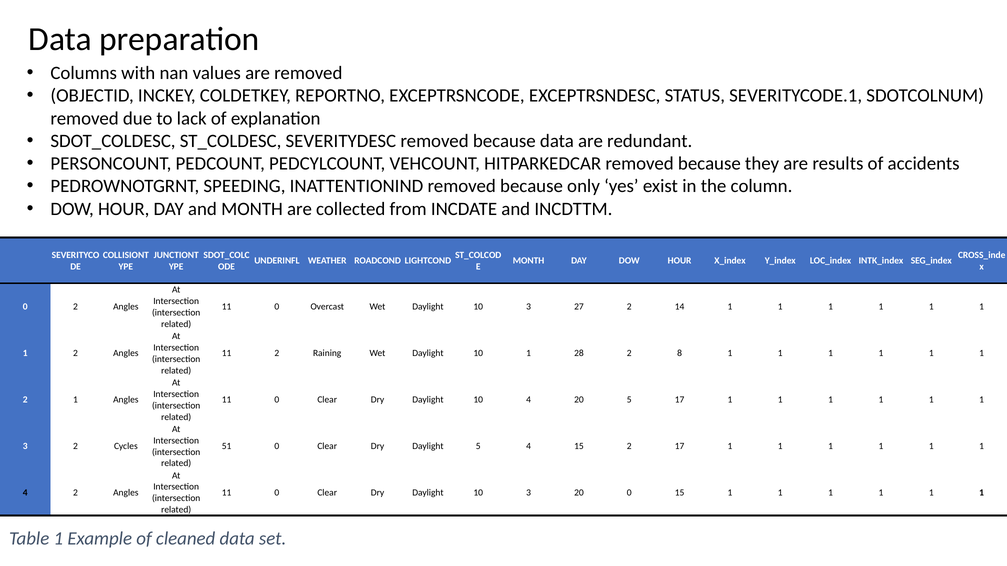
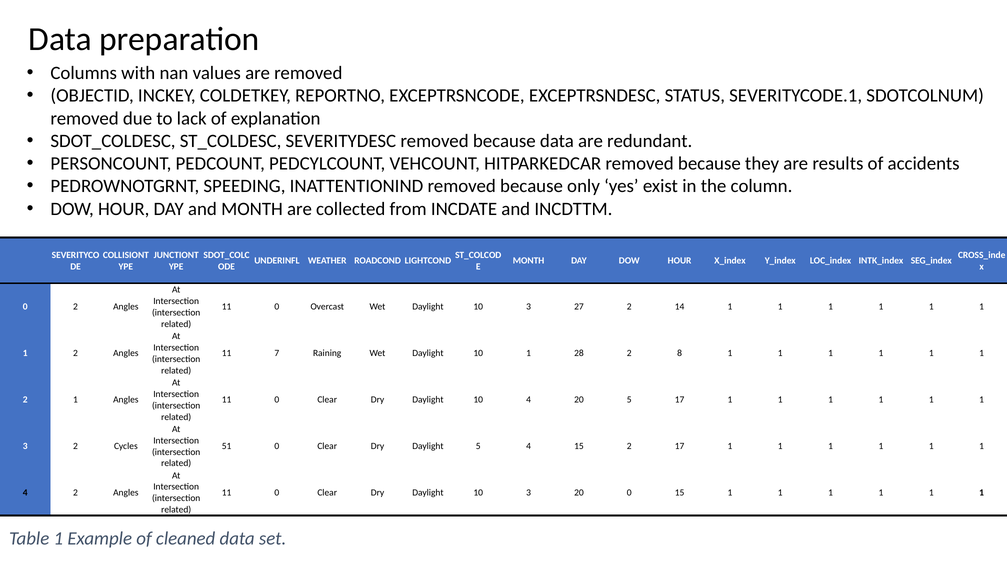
11 2: 2 -> 7
